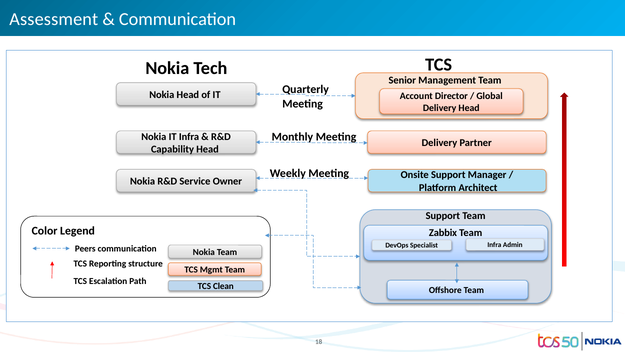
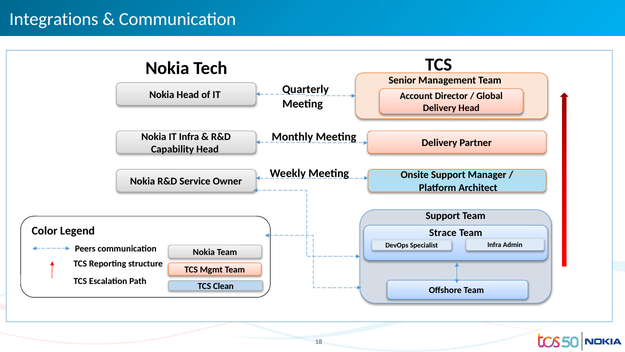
Assessment: Assessment -> Integrations
Zabbix: Zabbix -> Strace
